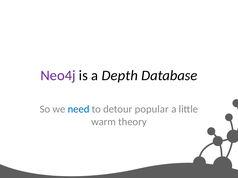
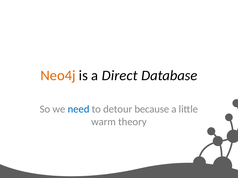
Neo4j colour: purple -> orange
Depth: Depth -> Direct
popular: popular -> because
